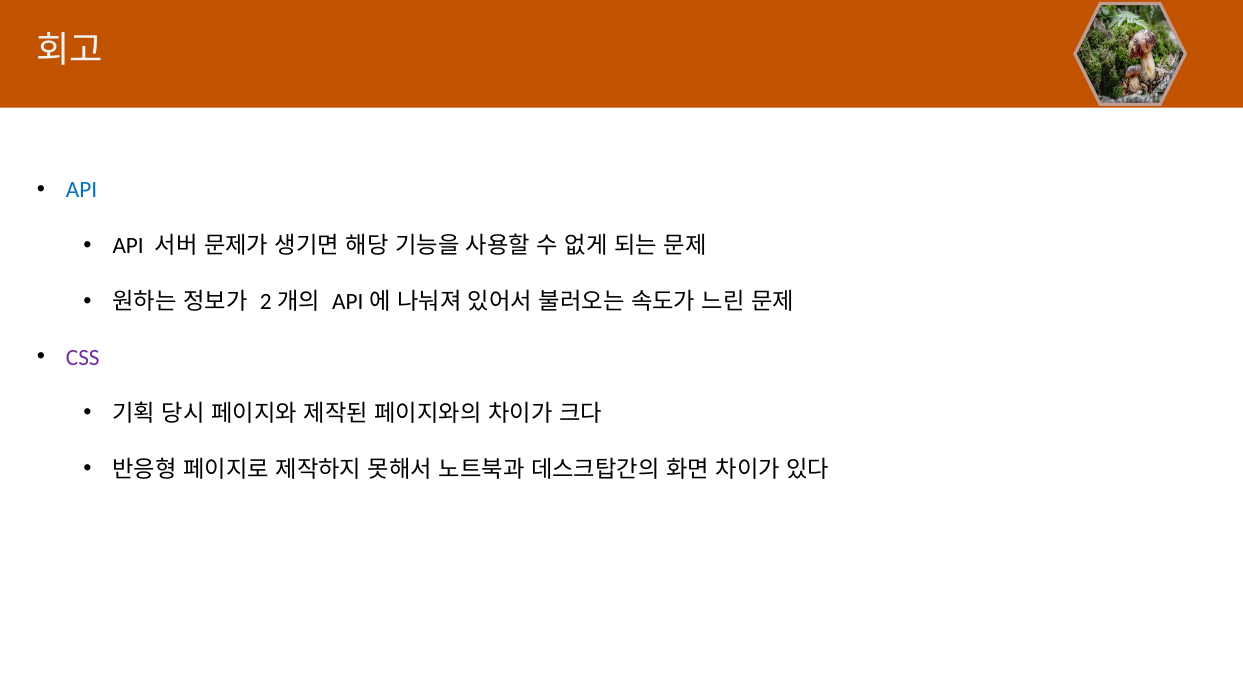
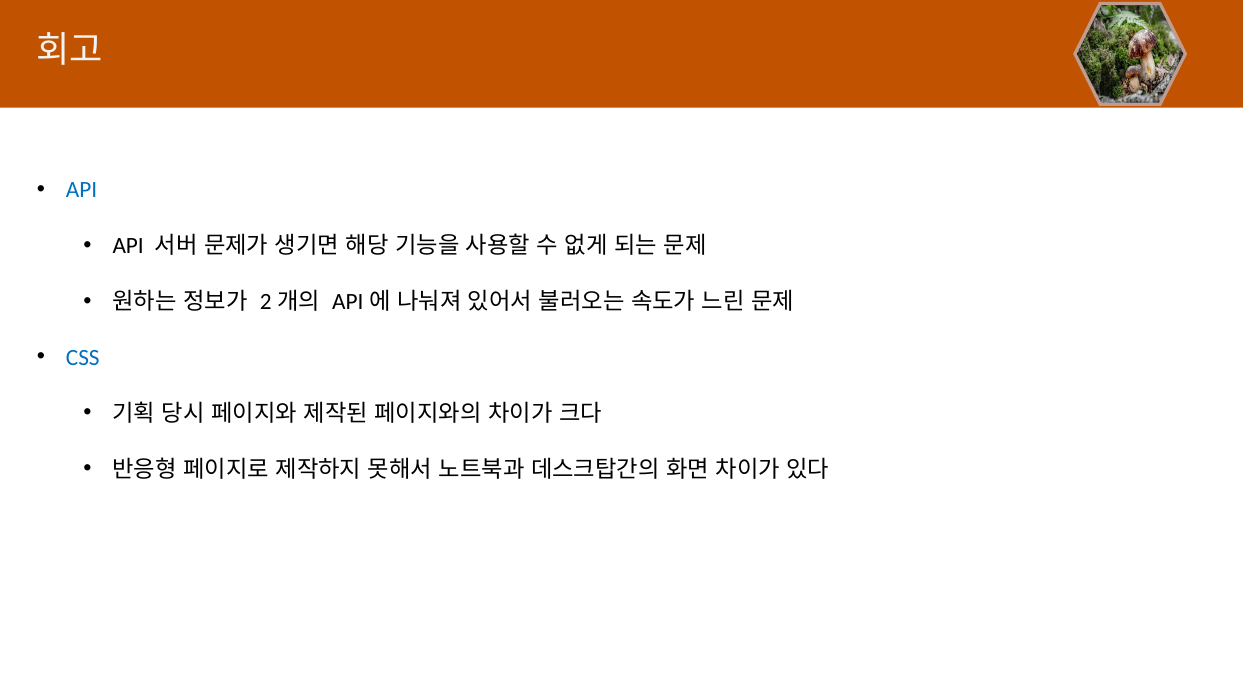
CSS colour: purple -> blue
